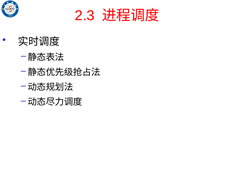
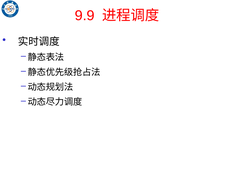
2.3: 2.3 -> 9.9
